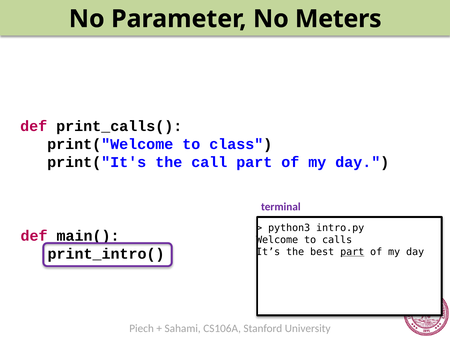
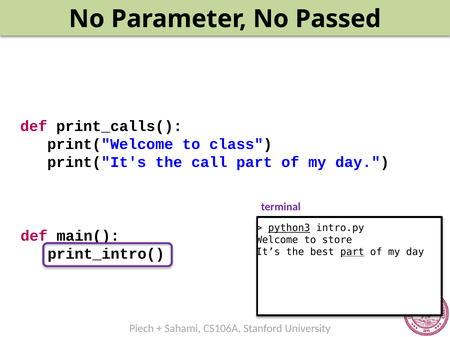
Meters: Meters -> Passed
python3 underline: none -> present
calls: calls -> store
